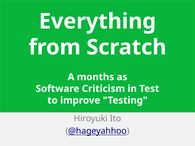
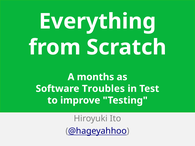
Criticism: Criticism -> Troubles
